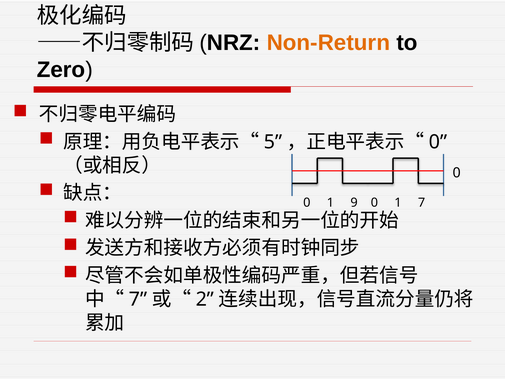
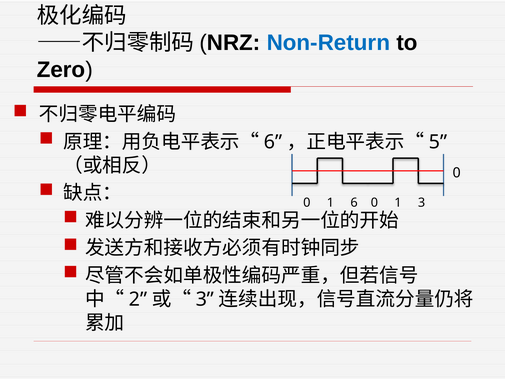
Non-Return colour: orange -> blue
5 at (273, 142): 5 -> 6
0 at (438, 142): 0 -> 5
1 9: 9 -> 6
1 7: 7 -> 3
7 at (138, 299): 7 -> 2
2 at (205, 299): 2 -> 3
